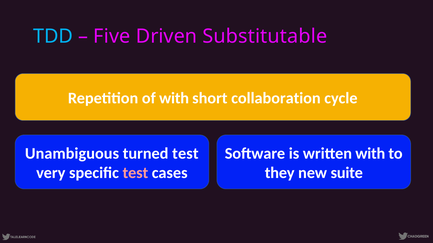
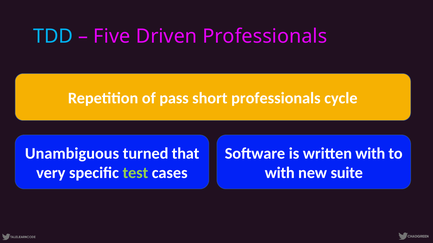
Driven Substitutable: Substitutable -> Professionals
of with: with -> pass
short collaboration: collaboration -> professionals
turned test: test -> that
test at (135, 173) colour: pink -> light green
they at (280, 173): they -> with
